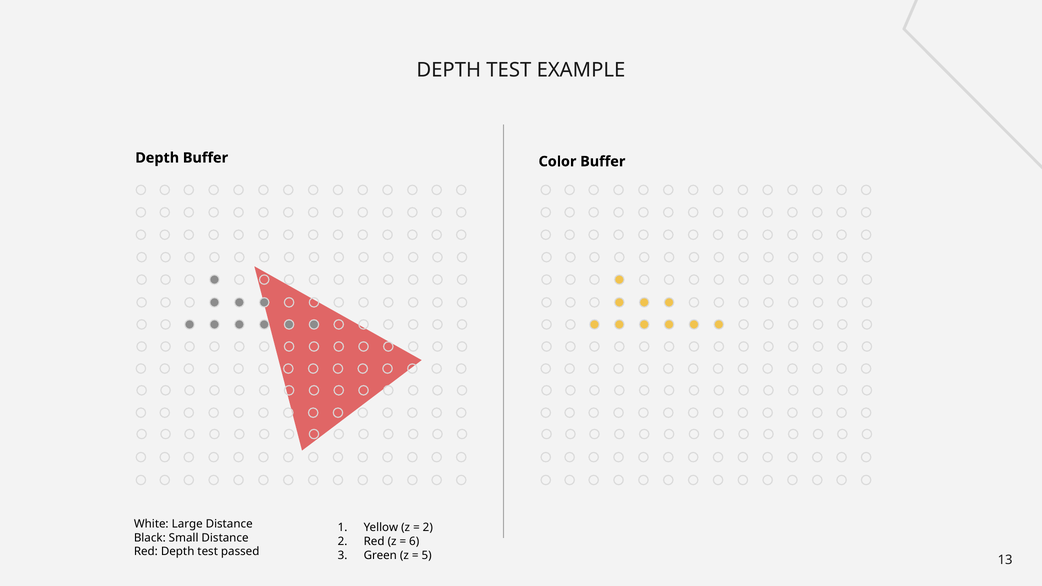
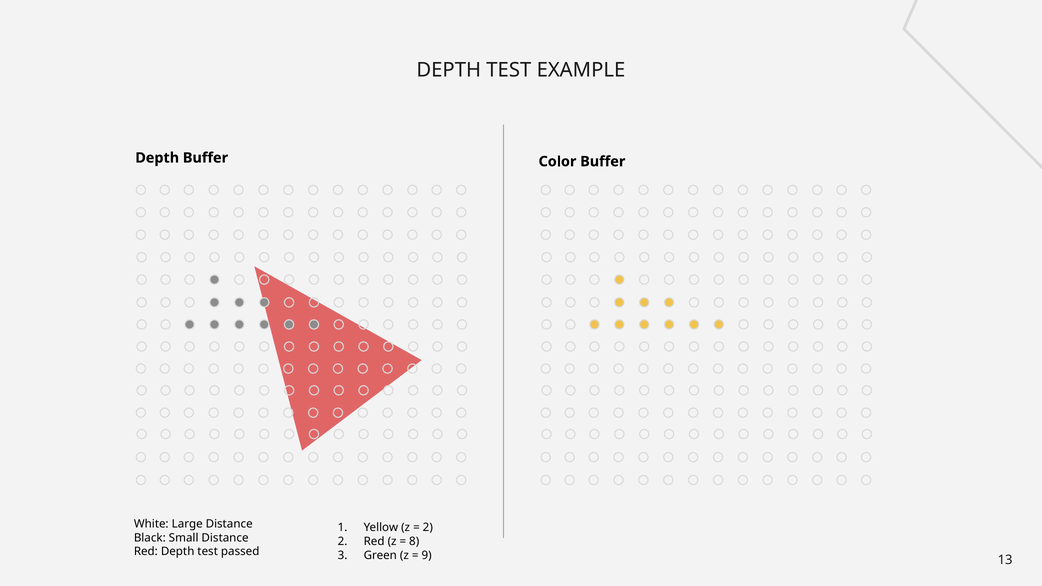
6: 6 -> 8
5: 5 -> 9
